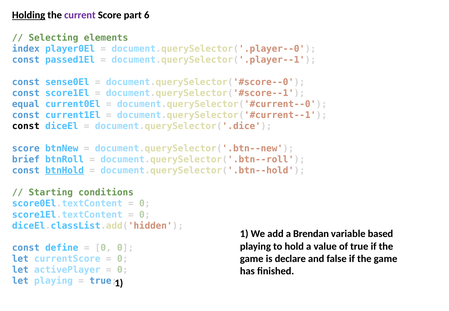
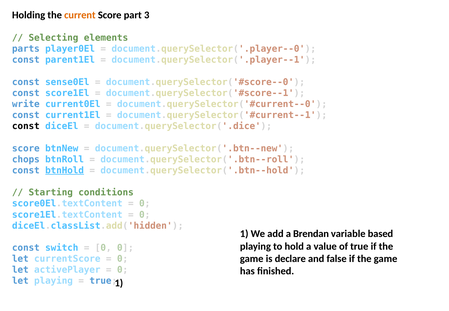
Holding underline: present -> none
current colour: purple -> orange
6: 6 -> 3
index: index -> parts
passed1El: passed1El -> parent1El
equal: equal -> write
brief: brief -> chops
define: define -> switch
